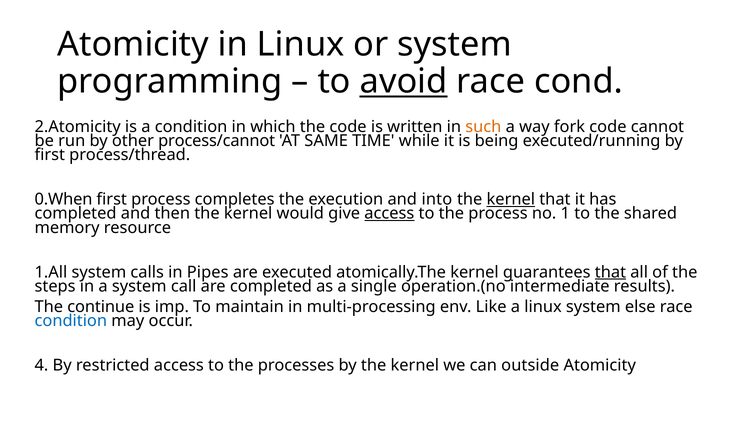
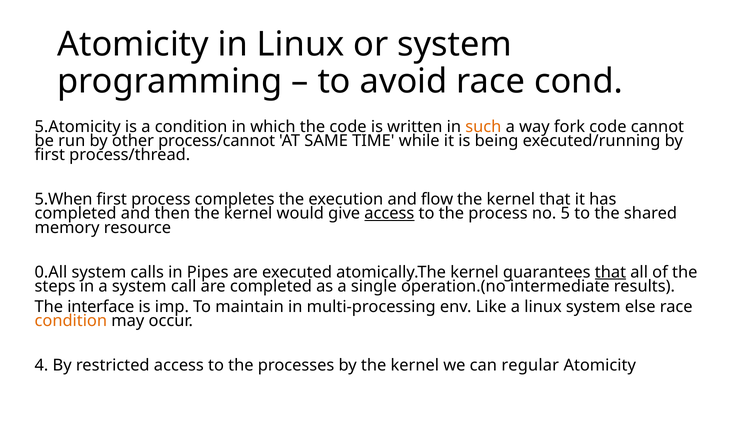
avoid underline: present -> none
2.Atomicity: 2.Atomicity -> 5.Atomicity
0.When: 0.When -> 5.When
into: into -> flow
kernel at (511, 200) underline: present -> none
1: 1 -> 5
1.All: 1.All -> 0.All
continue: continue -> interface
condition at (71, 321) colour: blue -> orange
outside: outside -> regular
